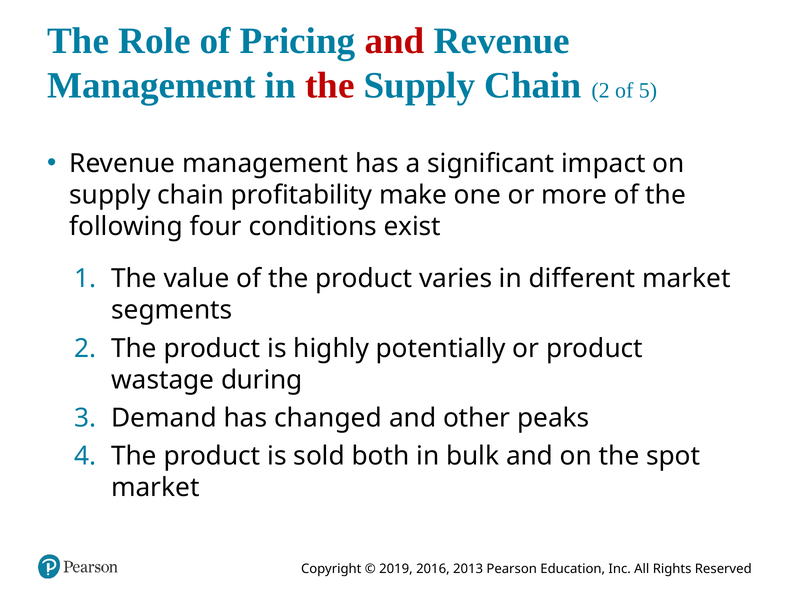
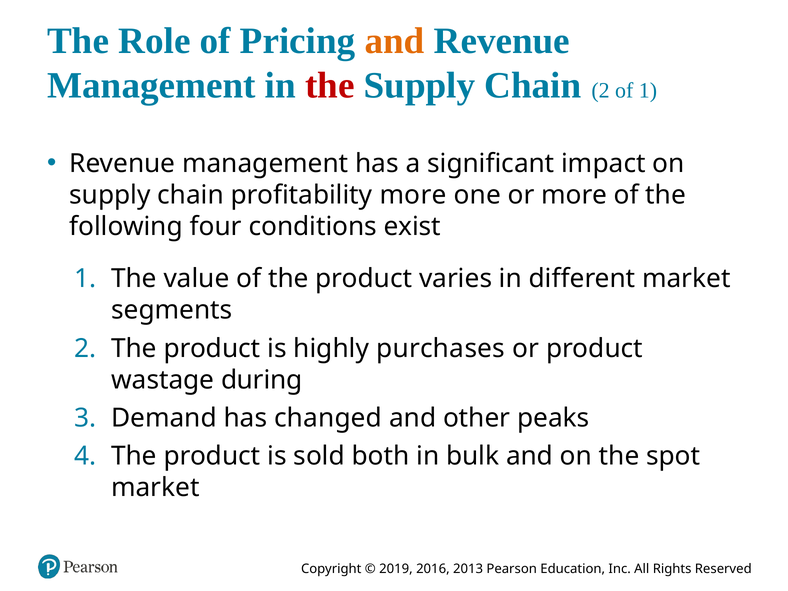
and at (395, 41) colour: red -> orange
of 5: 5 -> 1
profitability make: make -> more
potentially: potentially -> purchases
